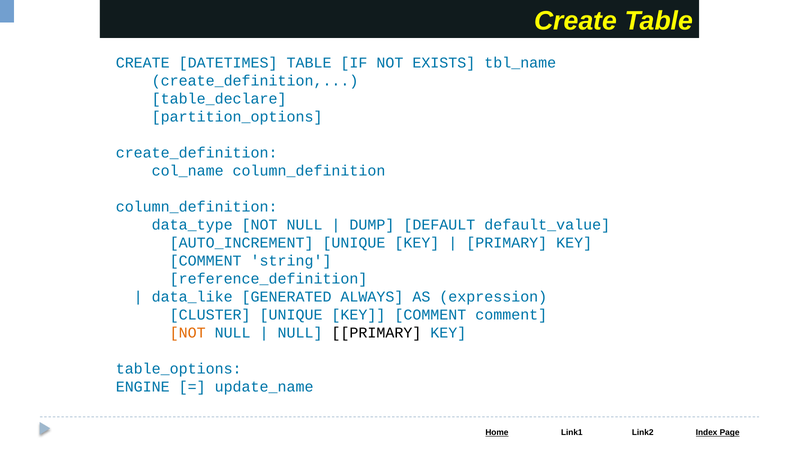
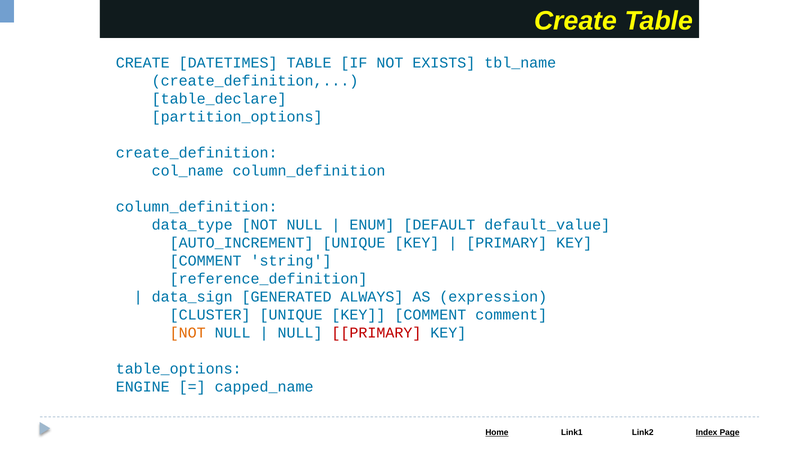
DUMP: DUMP -> ENUM
data_like: data_like -> data_sign
PRIMARY at (376, 333) colour: black -> red
update_name: update_name -> capped_name
